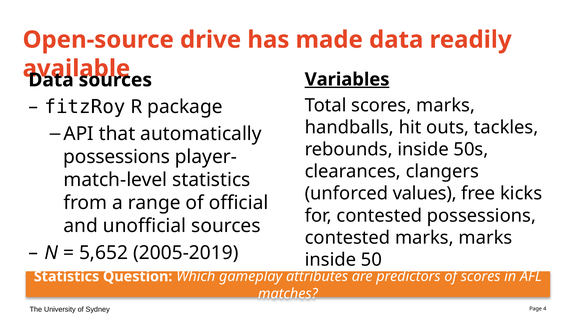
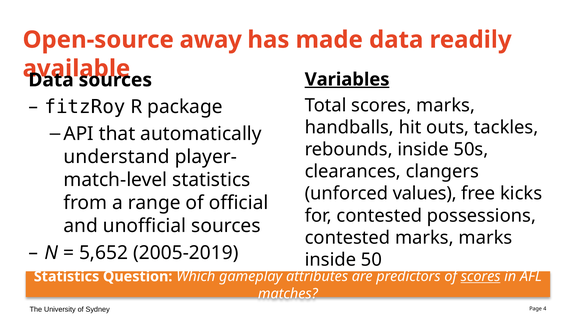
drive: drive -> away
possessions at (117, 157): possessions -> understand
scores at (481, 277) underline: none -> present
